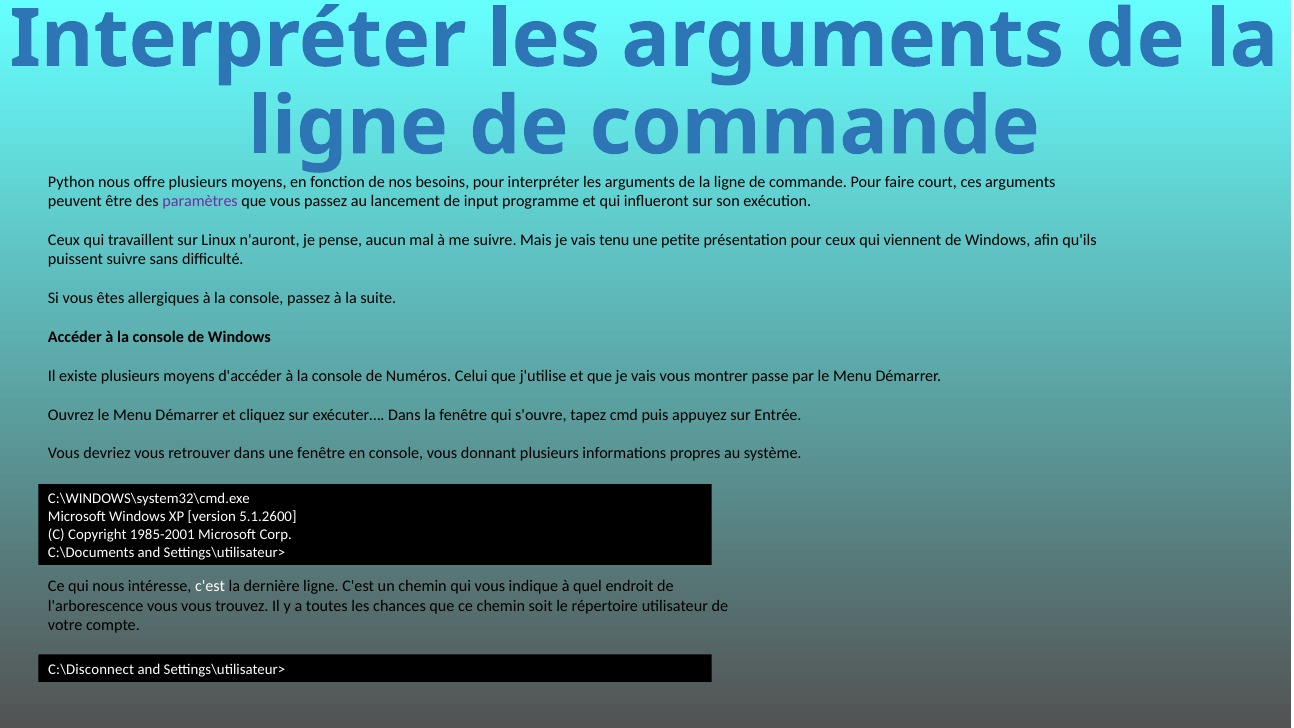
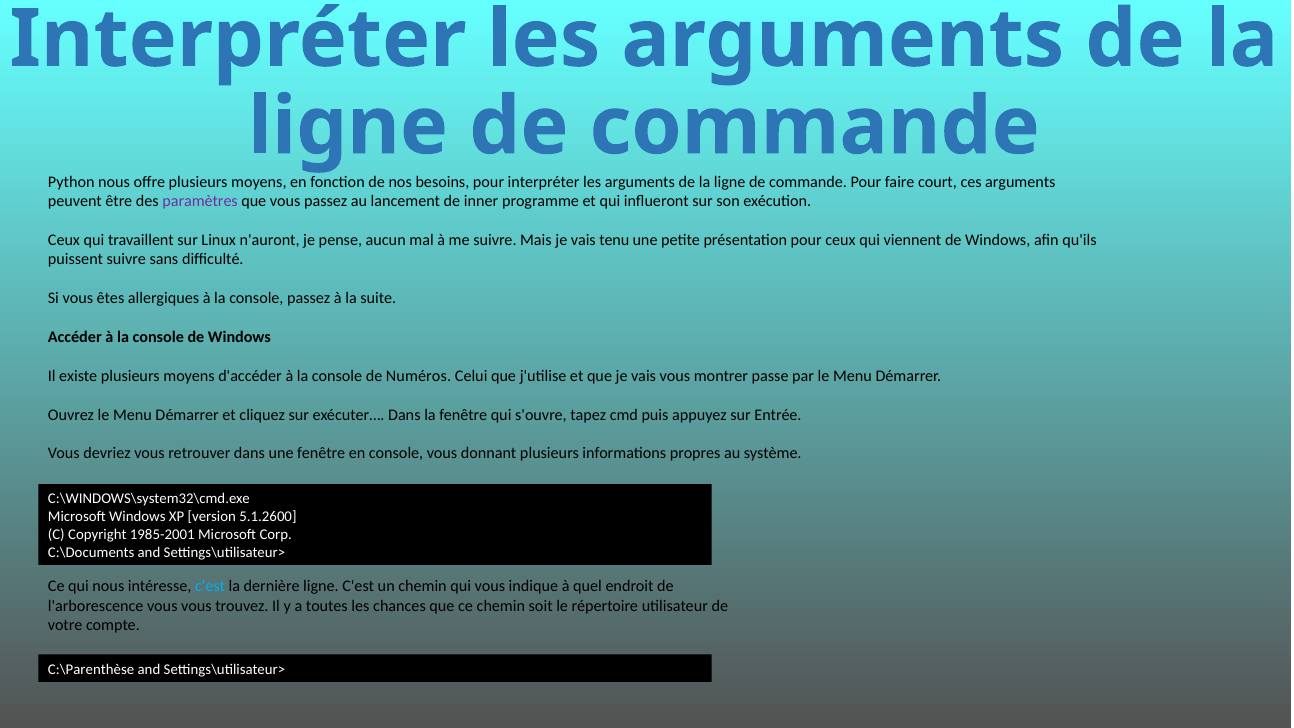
input: input -> inner
c'est at (210, 586) colour: white -> light blue
C:\Disconnect: C:\Disconnect -> C:\Parenthèse
